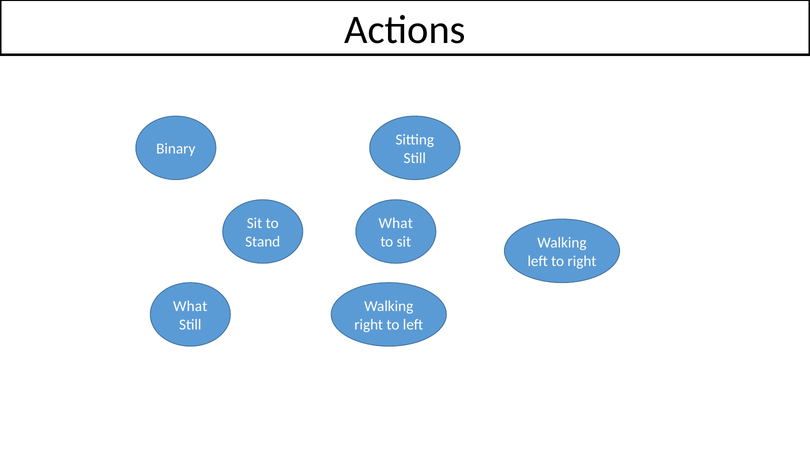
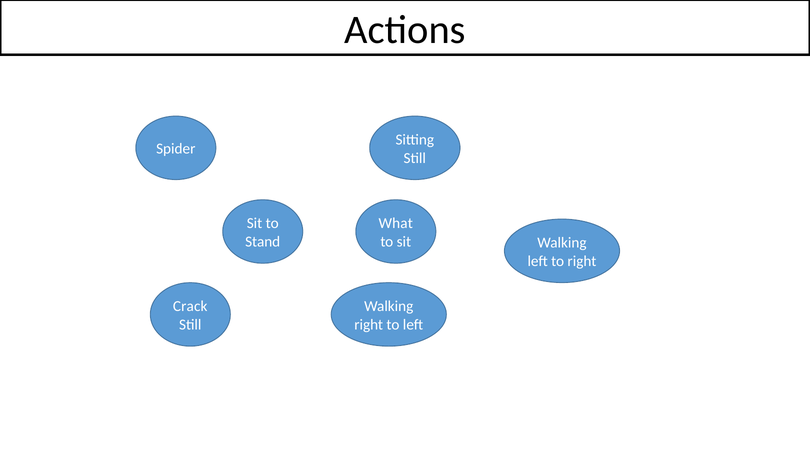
Binary: Binary -> Spider
What at (190, 306): What -> Crack
